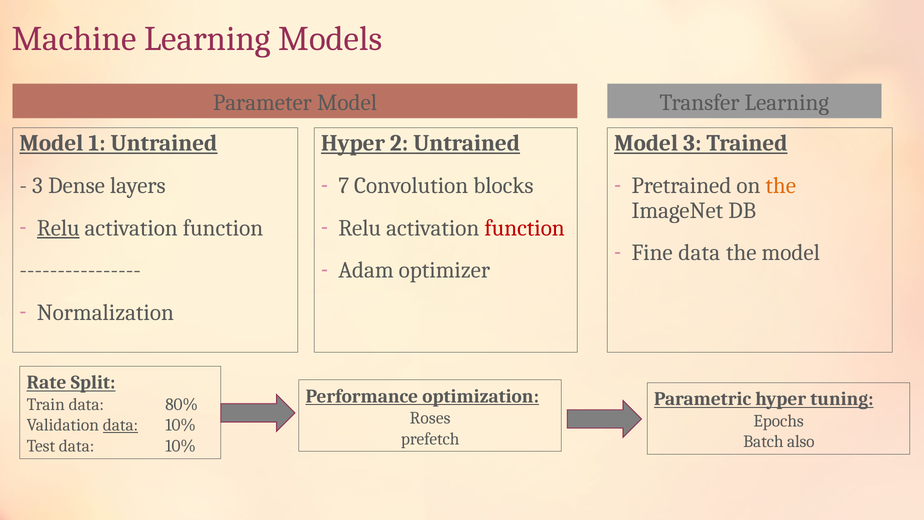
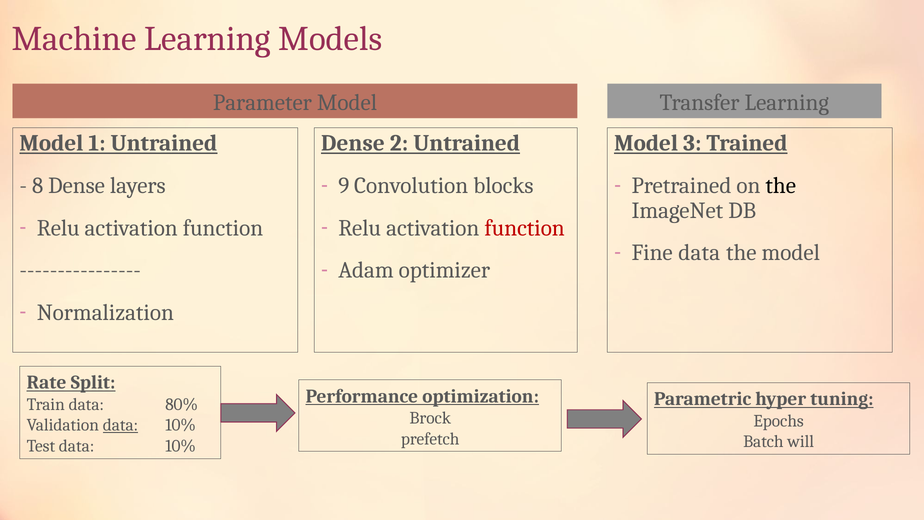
Hyper at (353, 143): Hyper -> Dense
7: 7 -> 9
the at (781, 186) colour: orange -> black
3 at (37, 186): 3 -> 8
Relu at (58, 228) underline: present -> none
Roses: Roses -> Brock
also: also -> will
